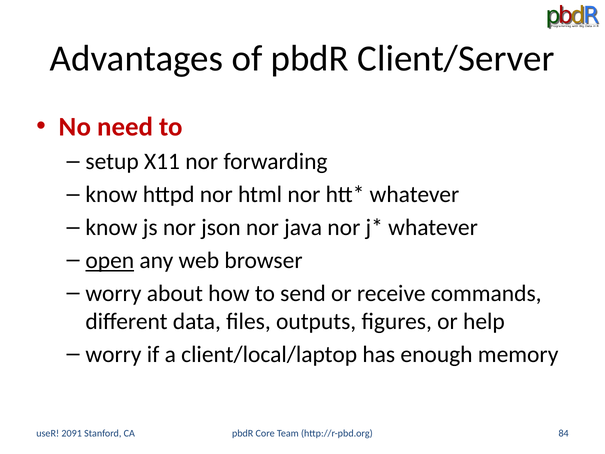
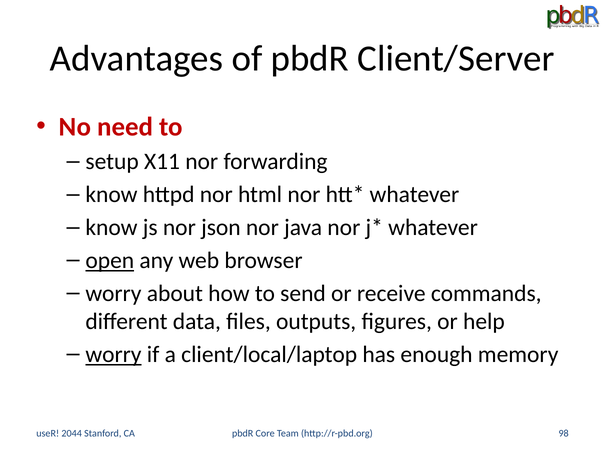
worry at (113, 354) underline: none -> present
84: 84 -> 98
2091: 2091 -> 2044
